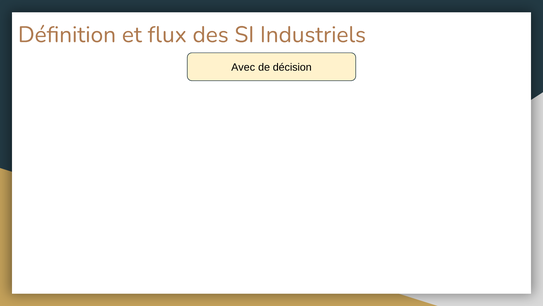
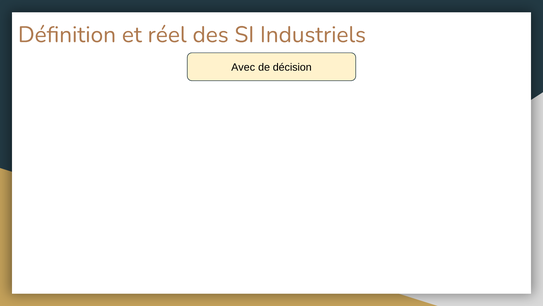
flux: flux -> réel
